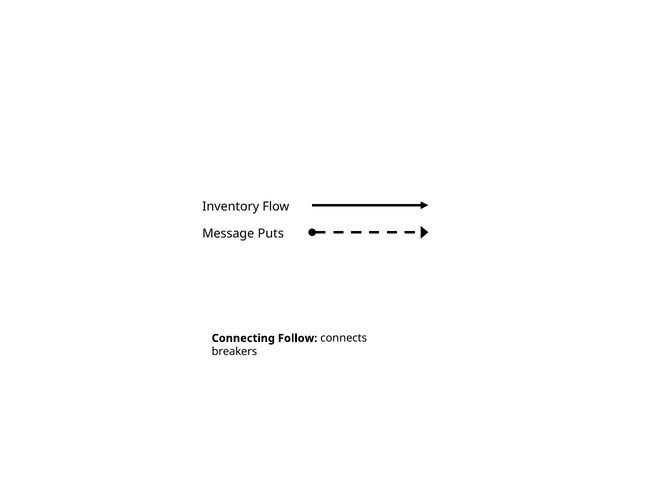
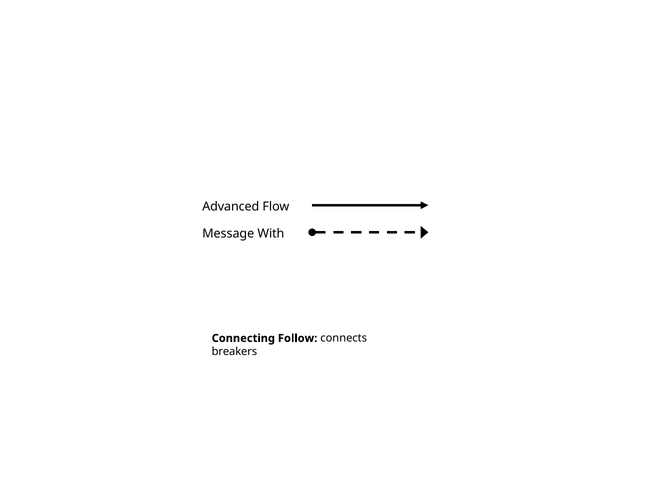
Inventory: Inventory -> Advanced
Puts: Puts -> With
